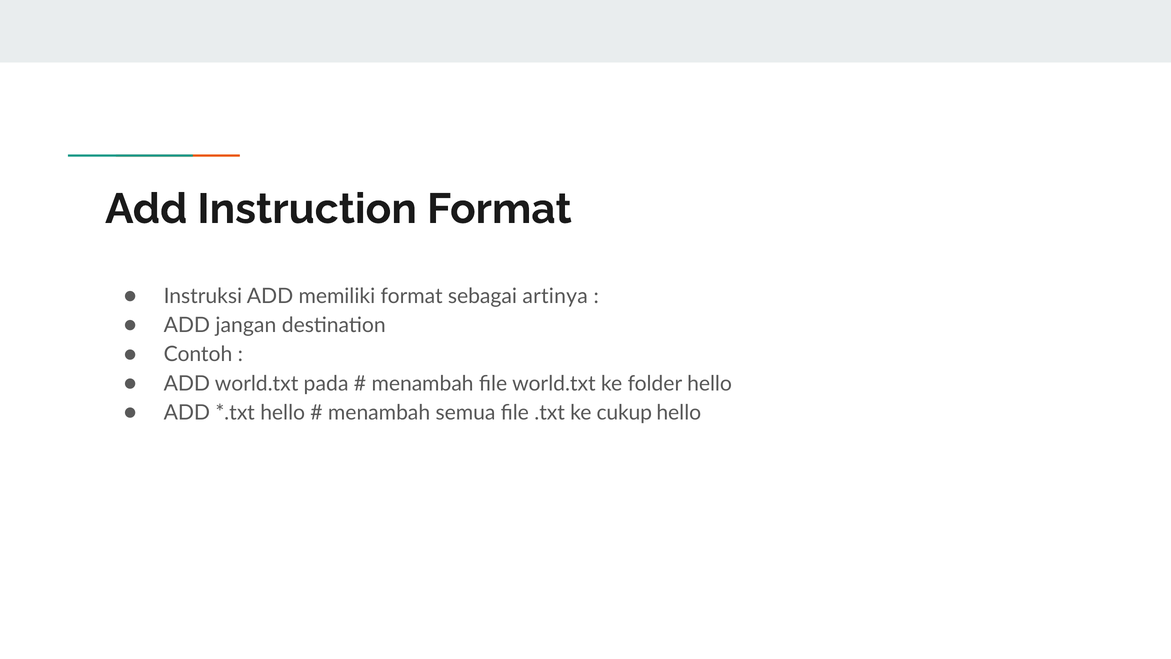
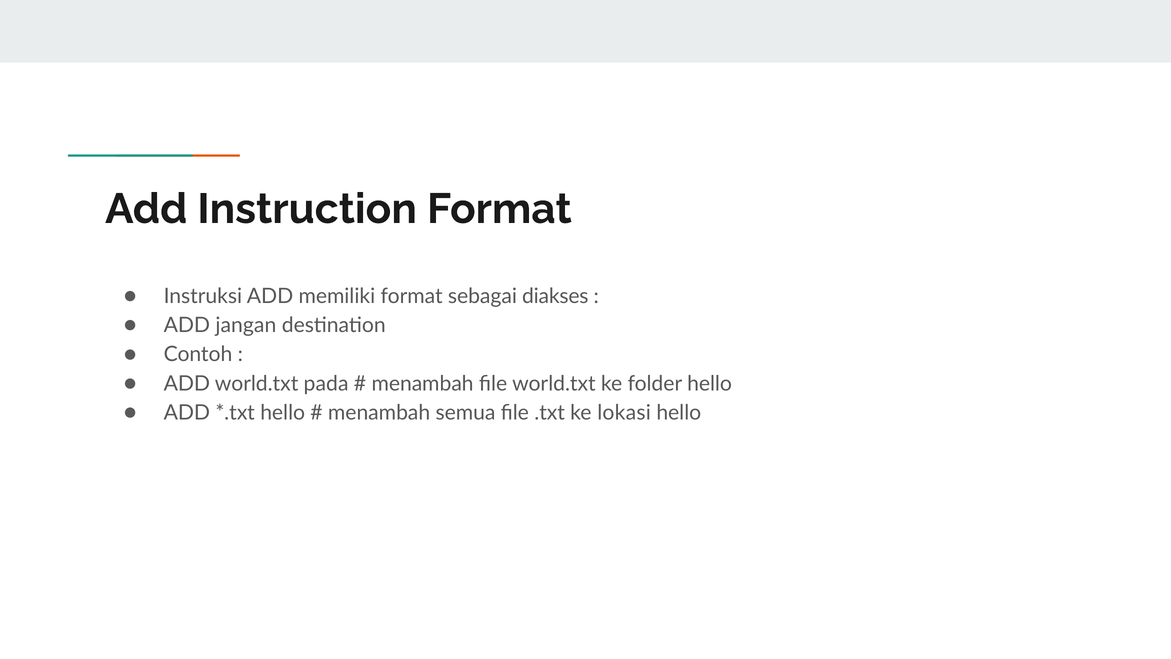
artinya: artinya -> diakses
cukup: cukup -> lokasi
